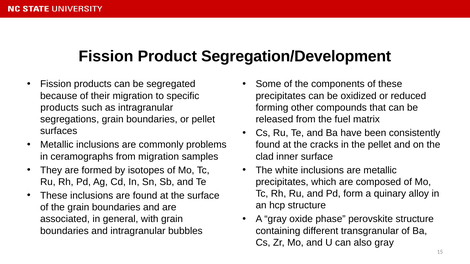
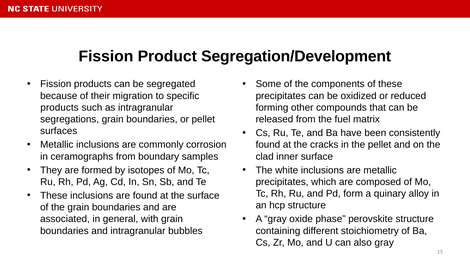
problems: problems -> corrosion
from migration: migration -> boundary
transgranular: transgranular -> stoichiometry
